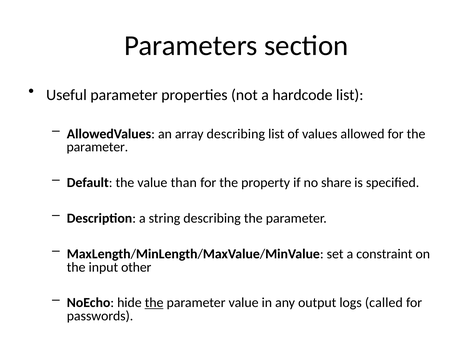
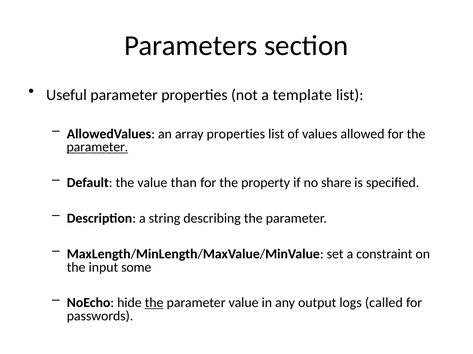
hardcode: hardcode -> template
array describing: describing -> properties
parameter at (97, 147) underline: none -> present
other: other -> some
